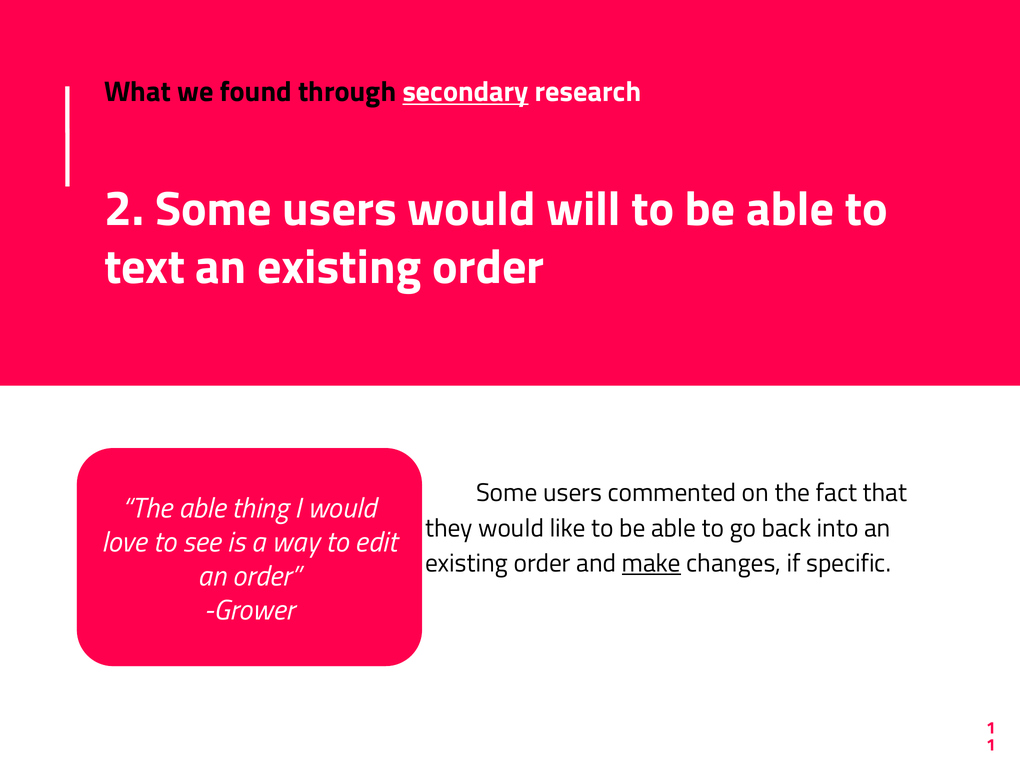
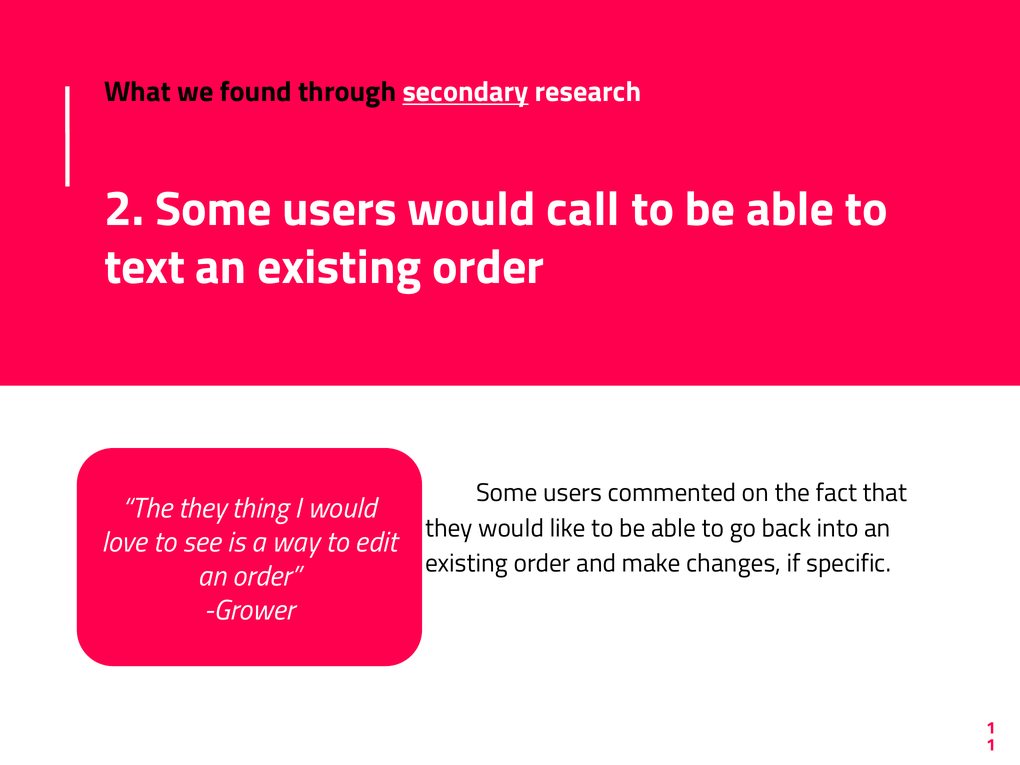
will: will -> call
The able: able -> they
make underline: present -> none
